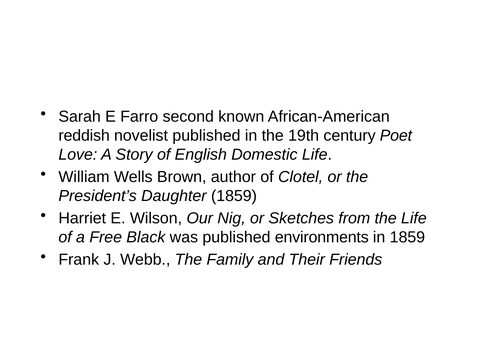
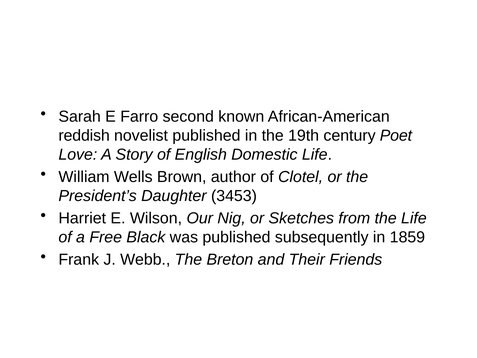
Daughter 1859: 1859 -> 3453
environments: environments -> subsequently
Family: Family -> Breton
